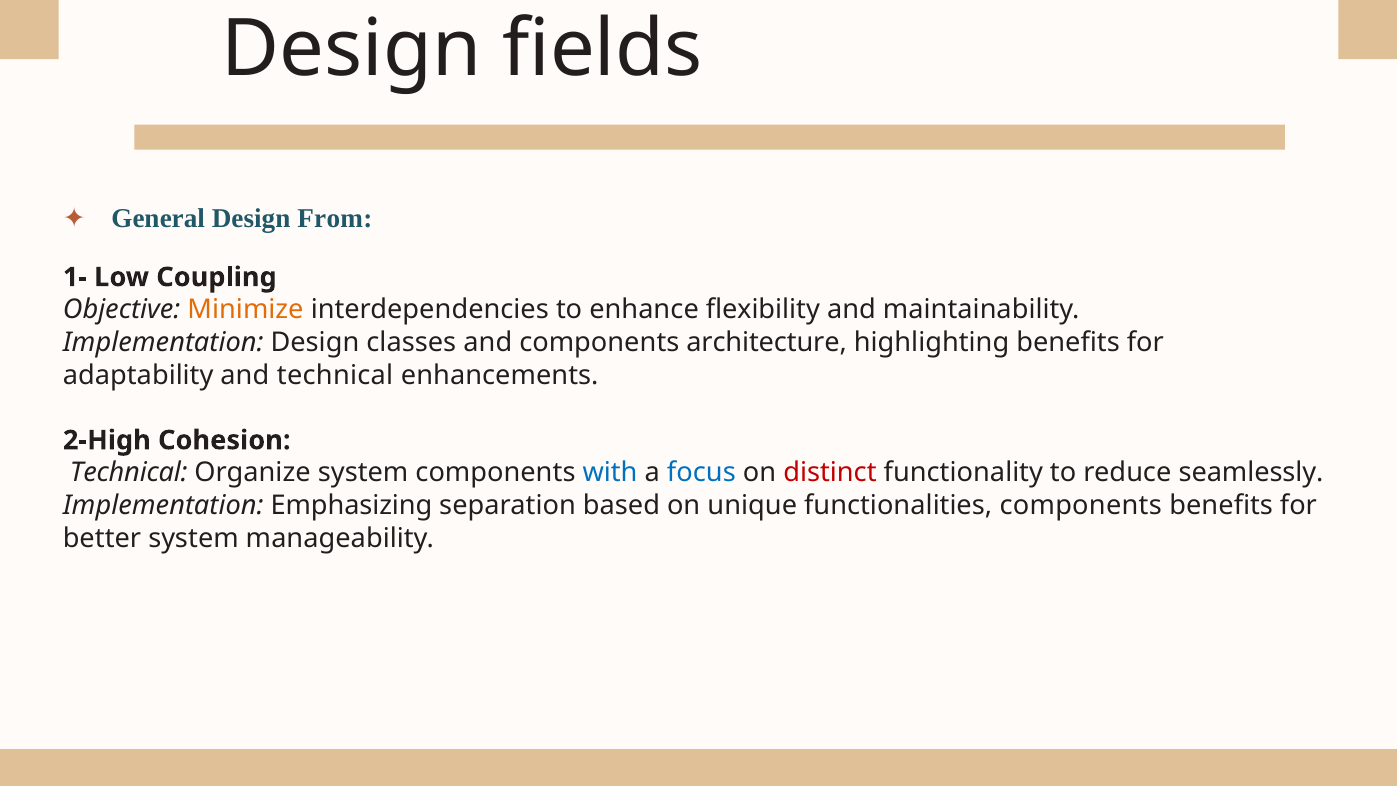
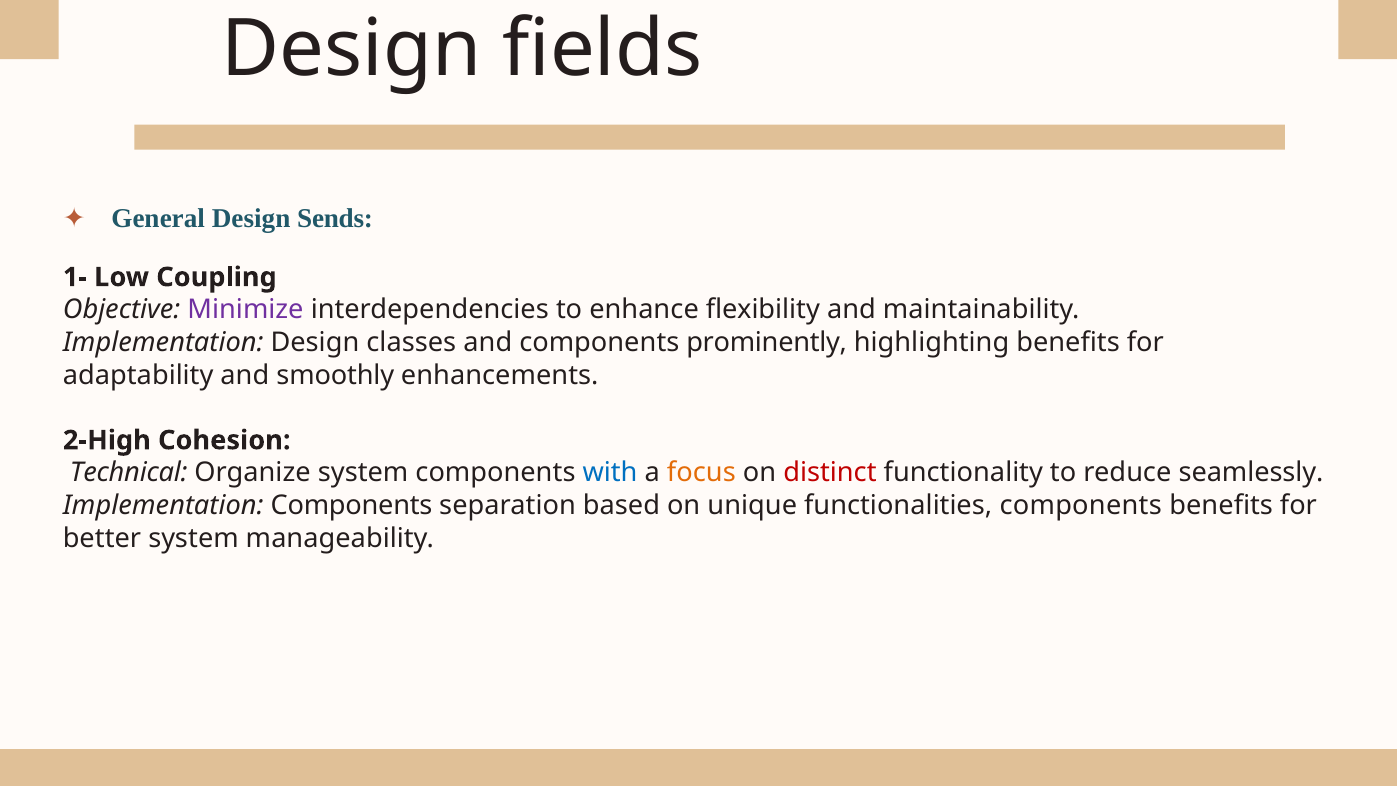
From: From -> Sends
Minimize colour: orange -> purple
architecture: architecture -> prominently
and technical: technical -> smoothly
focus colour: blue -> orange
Implementation Emphasizing: Emphasizing -> Components
